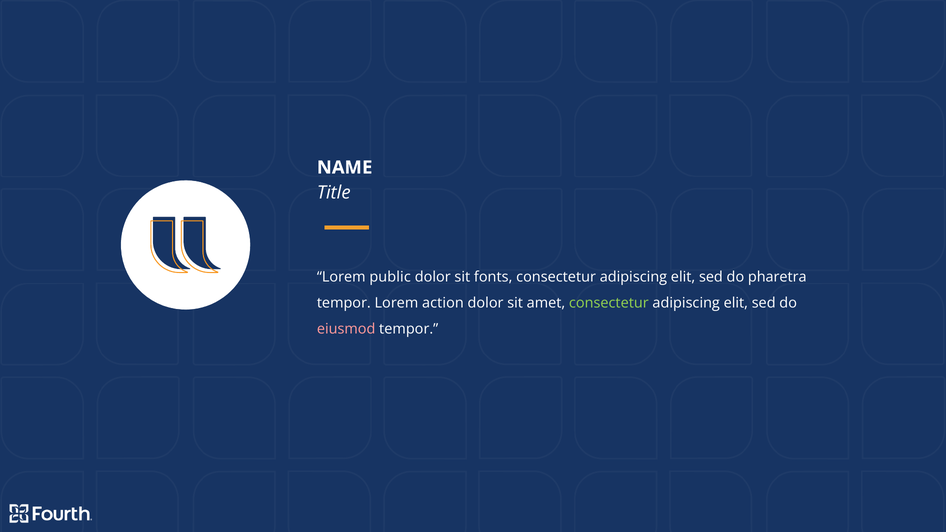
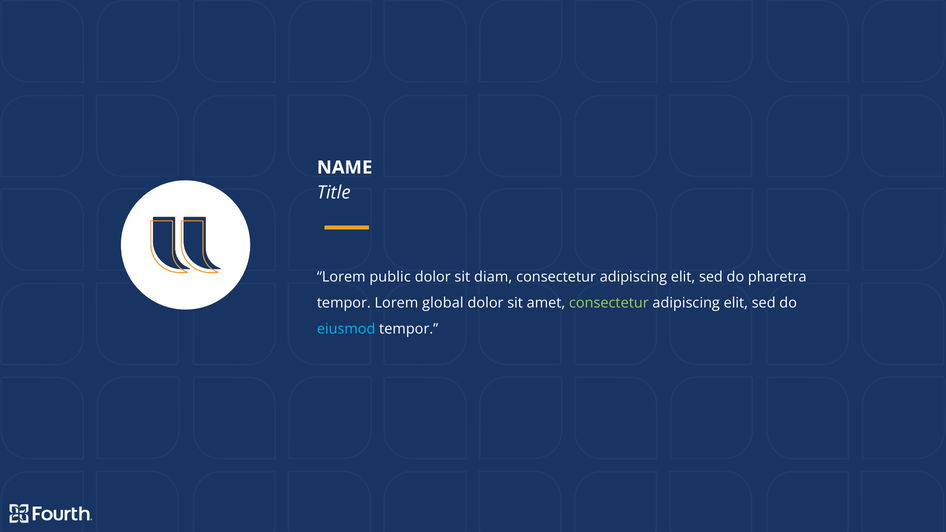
fonts: fonts -> diam
action: action -> global
eiusmod colour: pink -> light blue
